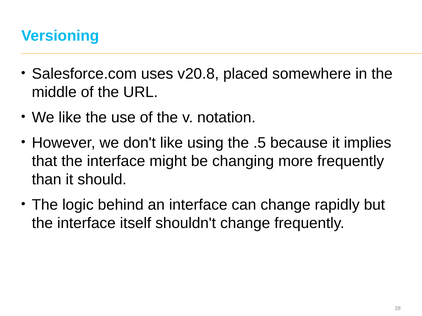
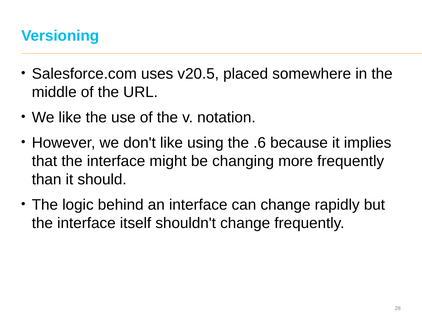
v20.8: v20.8 -> v20.5
.5: .5 -> .6
